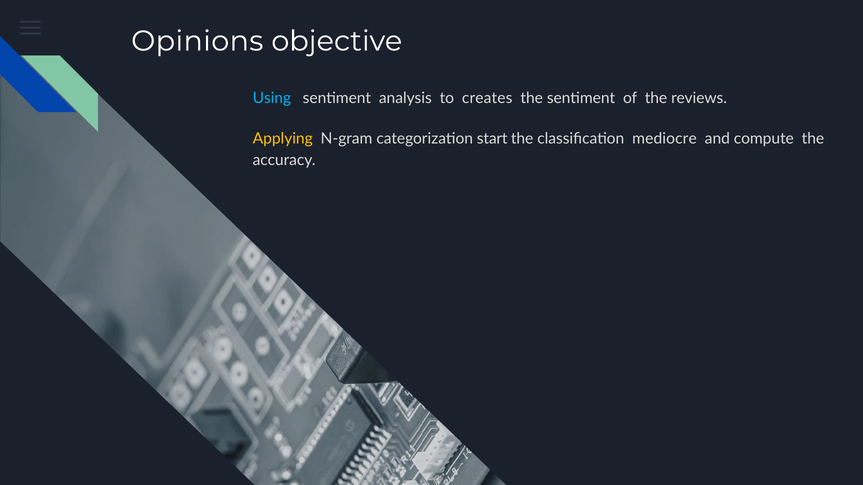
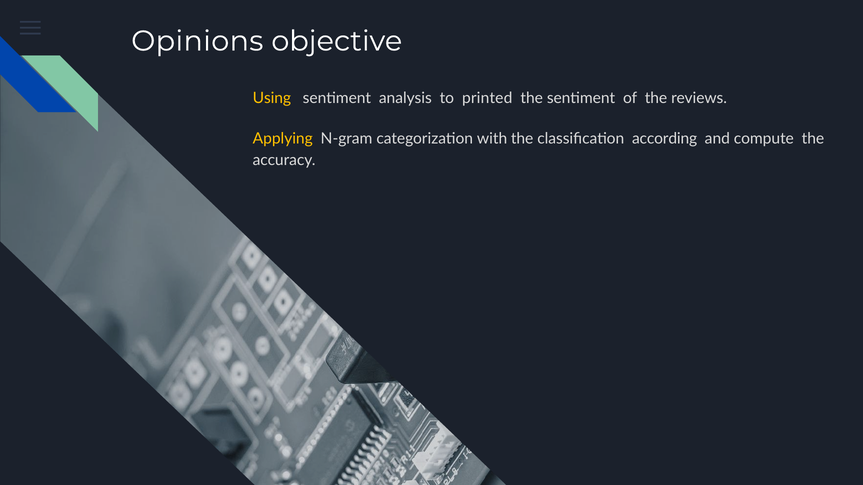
Using colour: light blue -> yellow
creates: creates -> printed
start: start -> with
mediocre: mediocre -> according
